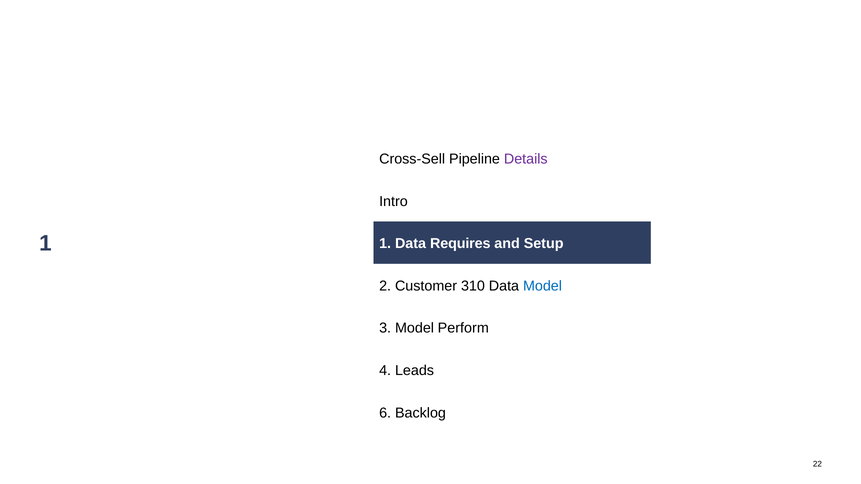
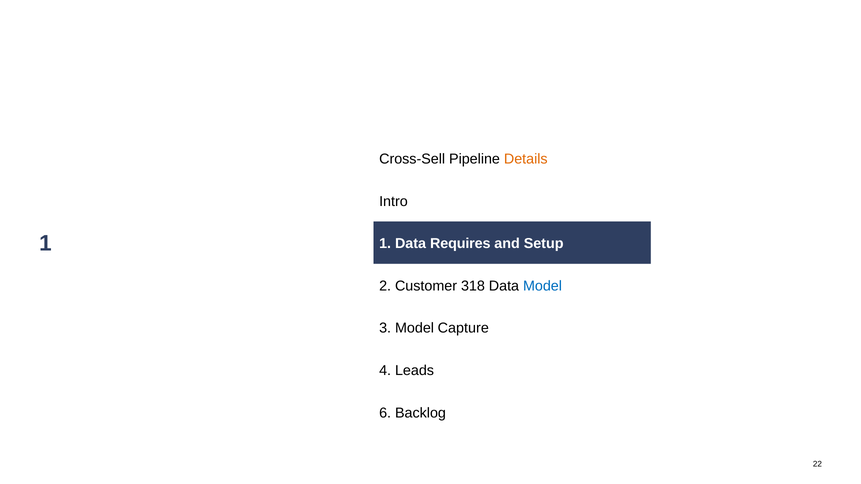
Details colour: purple -> orange
310: 310 -> 318
Perform: Perform -> Capture
